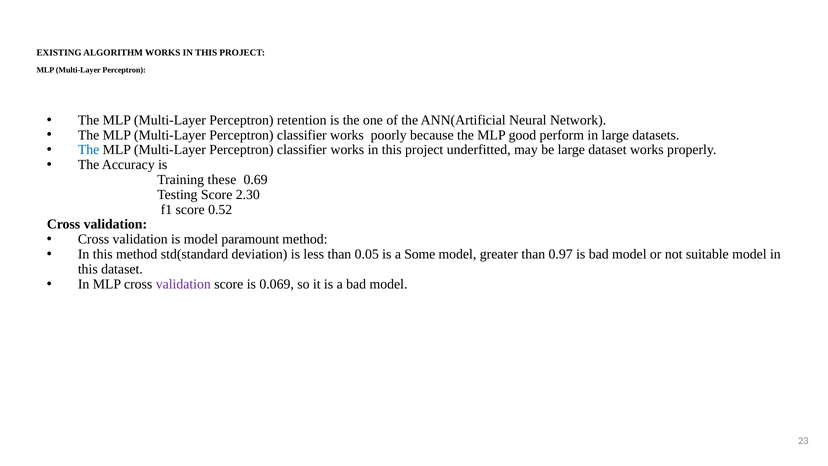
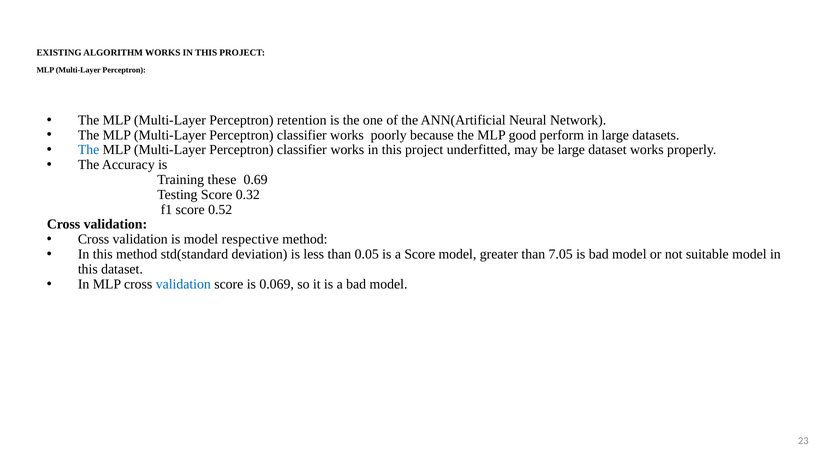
2.30: 2.30 -> 0.32
paramount: paramount -> respective
a Some: Some -> Score
0.97: 0.97 -> 7.05
validation at (183, 284) colour: purple -> blue
